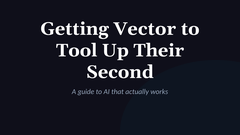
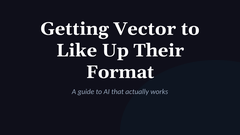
Tool: Tool -> Like
Second: Second -> Format
